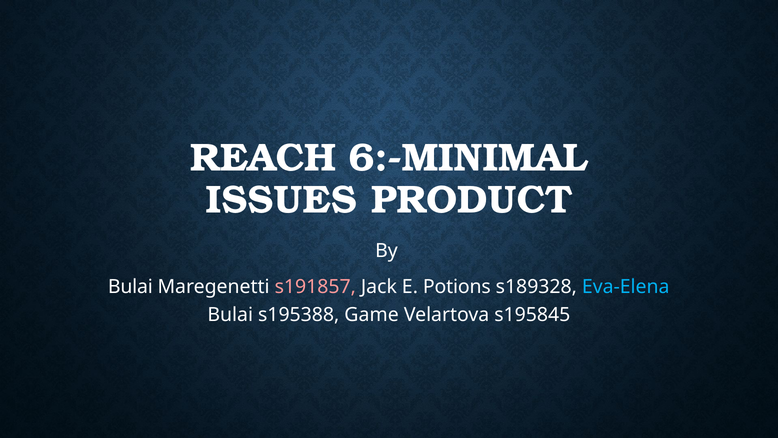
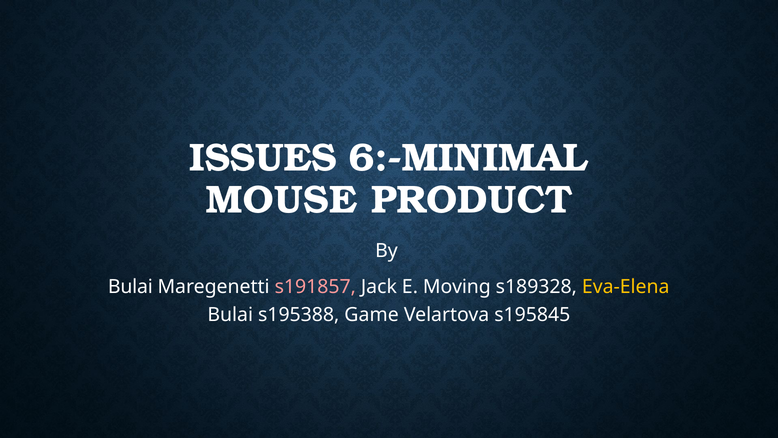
REACH: REACH -> ISSUES
ISSUES: ISSUES -> MOUSE
Potions: Potions -> Moving
Eva-Elena colour: light blue -> yellow
